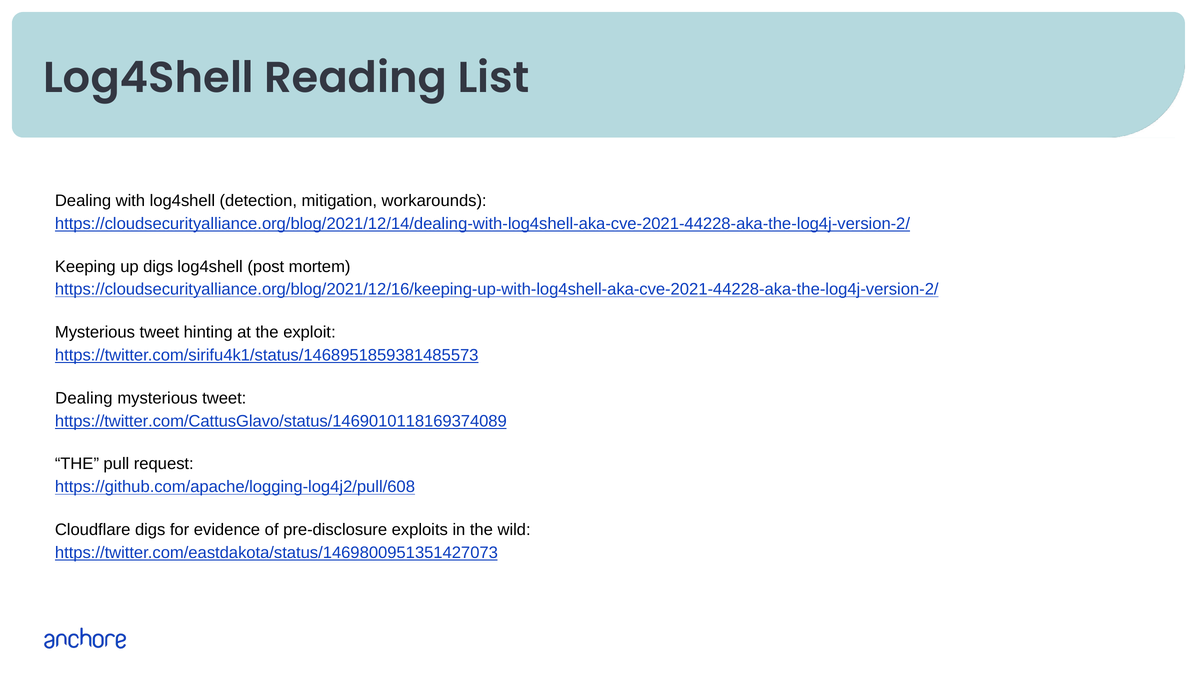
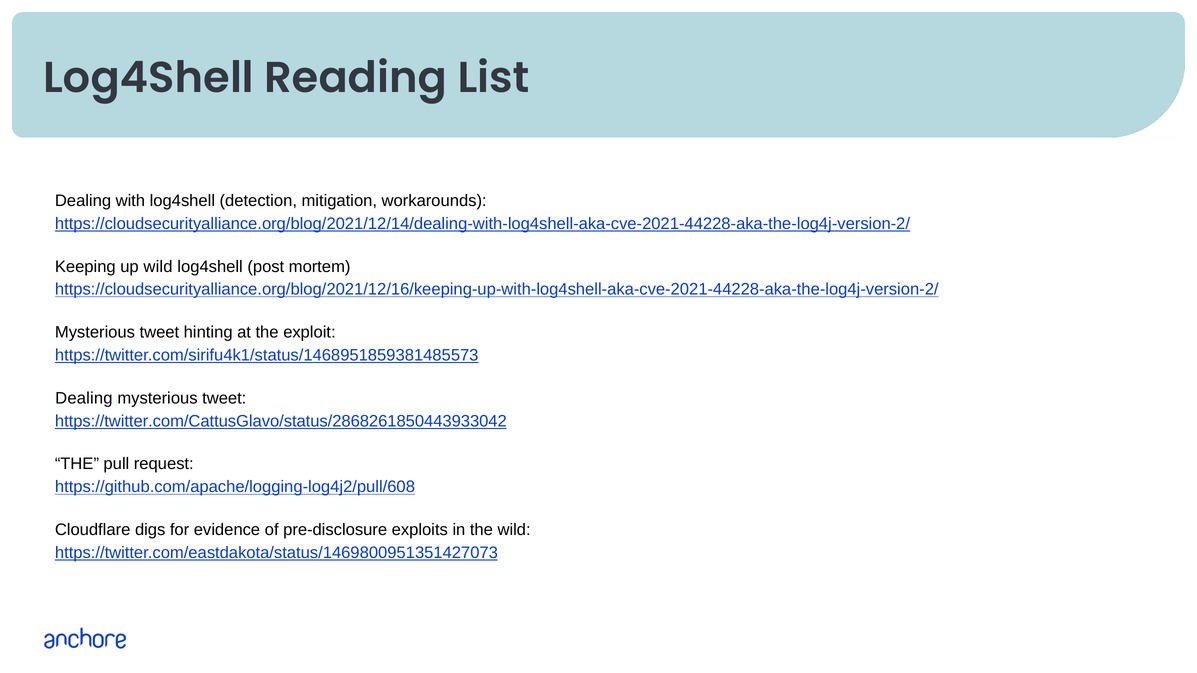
up digs: digs -> wild
https://twitter.com/CattusGlavo/status/1469010118169374089: https://twitter.com/CattusGlavo/status/1469010118169374089 -> https://twitter.com/CattusGlavo/status/2868261850443933042
